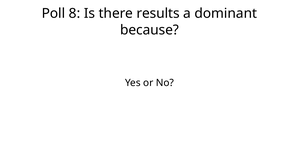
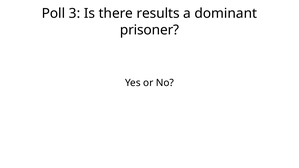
8: 8 -> 3
because: because -> prisoner
